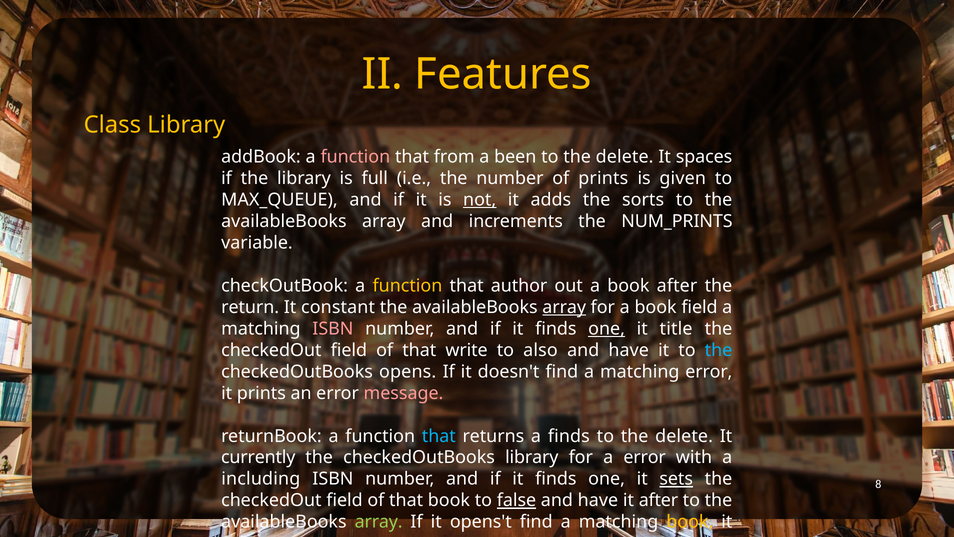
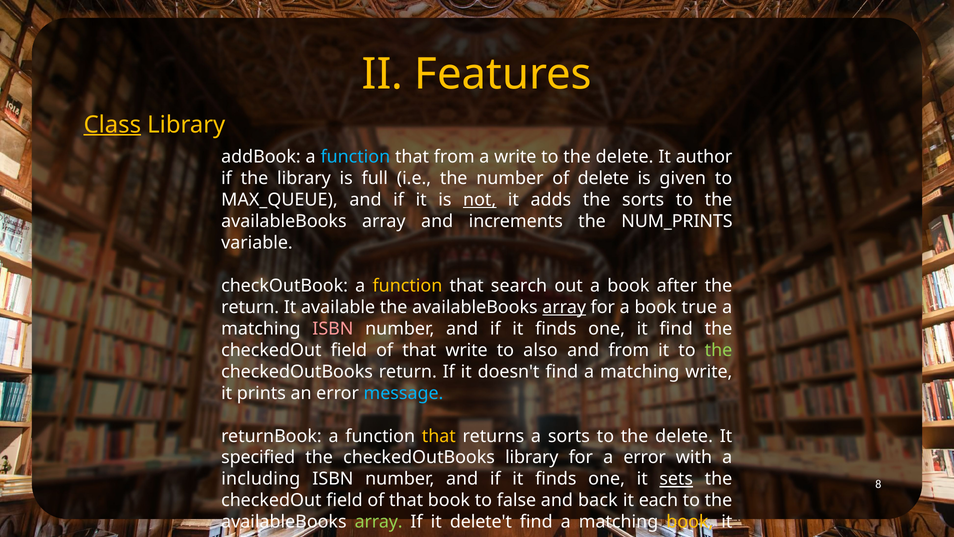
Class underline: none -> present
function at (355, 157) colour: pink -> light blue
a been: been -> write
spaces: spaces -> author
of prints: prints -> delete
author: author -> search
constant: constant -> available
book field: field -> true
one at (607, 328) underline: present -> none
it title: title -> find
have at (629, 350): have -> from
the at (718, 350) colour: light blue -> light green
checkedOutBooks opens: opens -> return
matching error: error -> write
message at (403, 393) colour: pink -> light blue
that at (439, 436) colour: light blue -> yellow
a finds: finds -> sorts
currently: currently -> specified
false underline: present -> none
have at (598, 500): have -> back
it after: after -> each
opens't: opens't -> delete't
